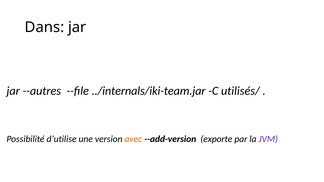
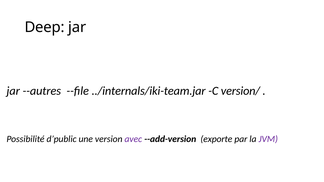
Dans: Dans -> Deep
utilisés/: utilisés/ -> version/
d’utilise: d’utilise -> d’public
avec colour: orange -> purple
